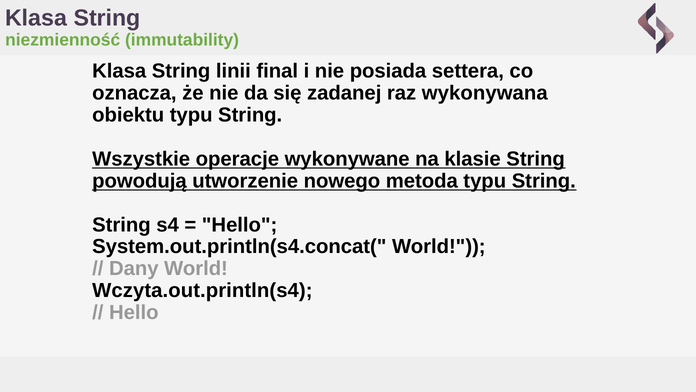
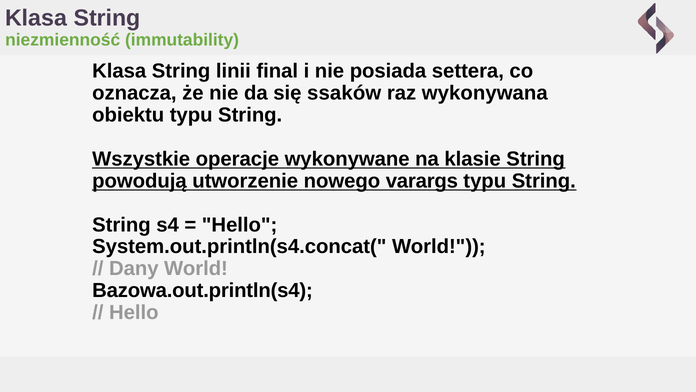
zadanej: zadanej -> ssaków
metoda: metoda -> varargs
Wczyta.out.println(s4: Wczyta.out.println(s4 -> Bazowa.out.println(s4
